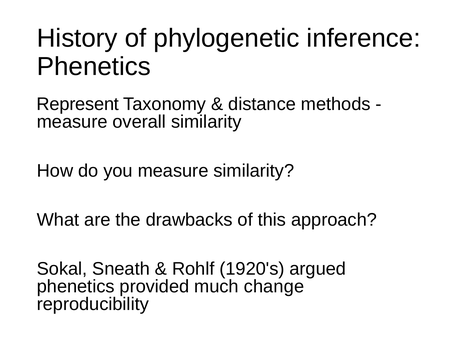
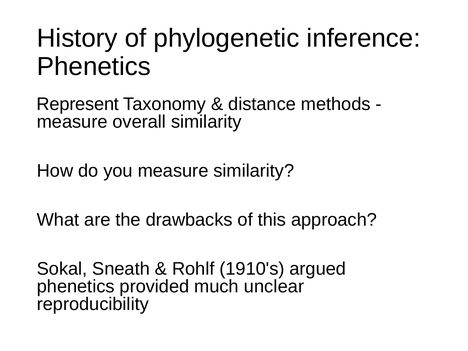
1920's: 1920's -> 1910's
change: change -> unclear
